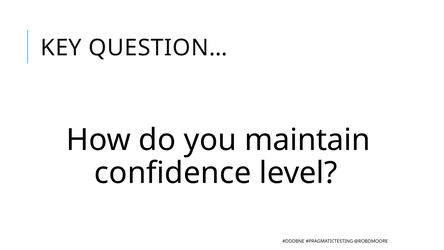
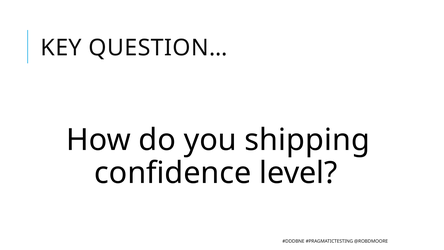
maintain: maintain -> shipping
